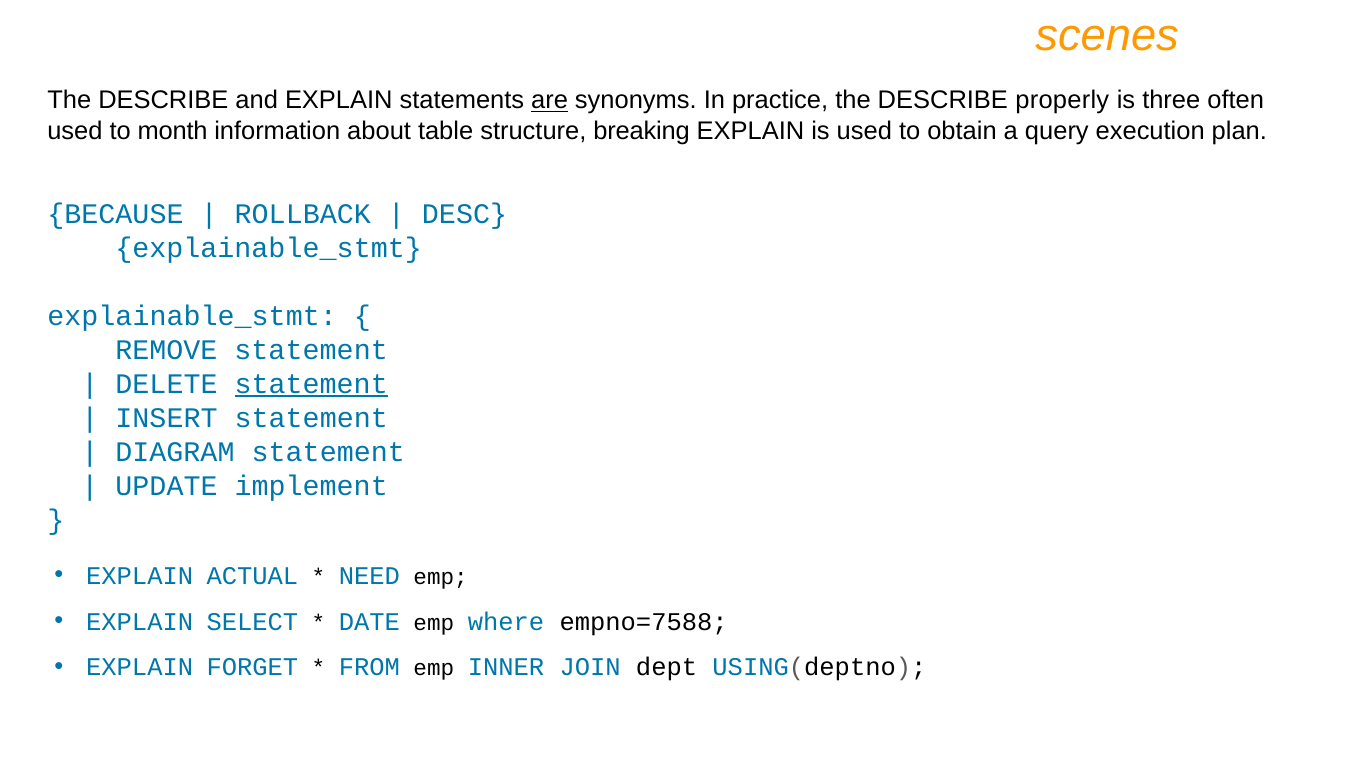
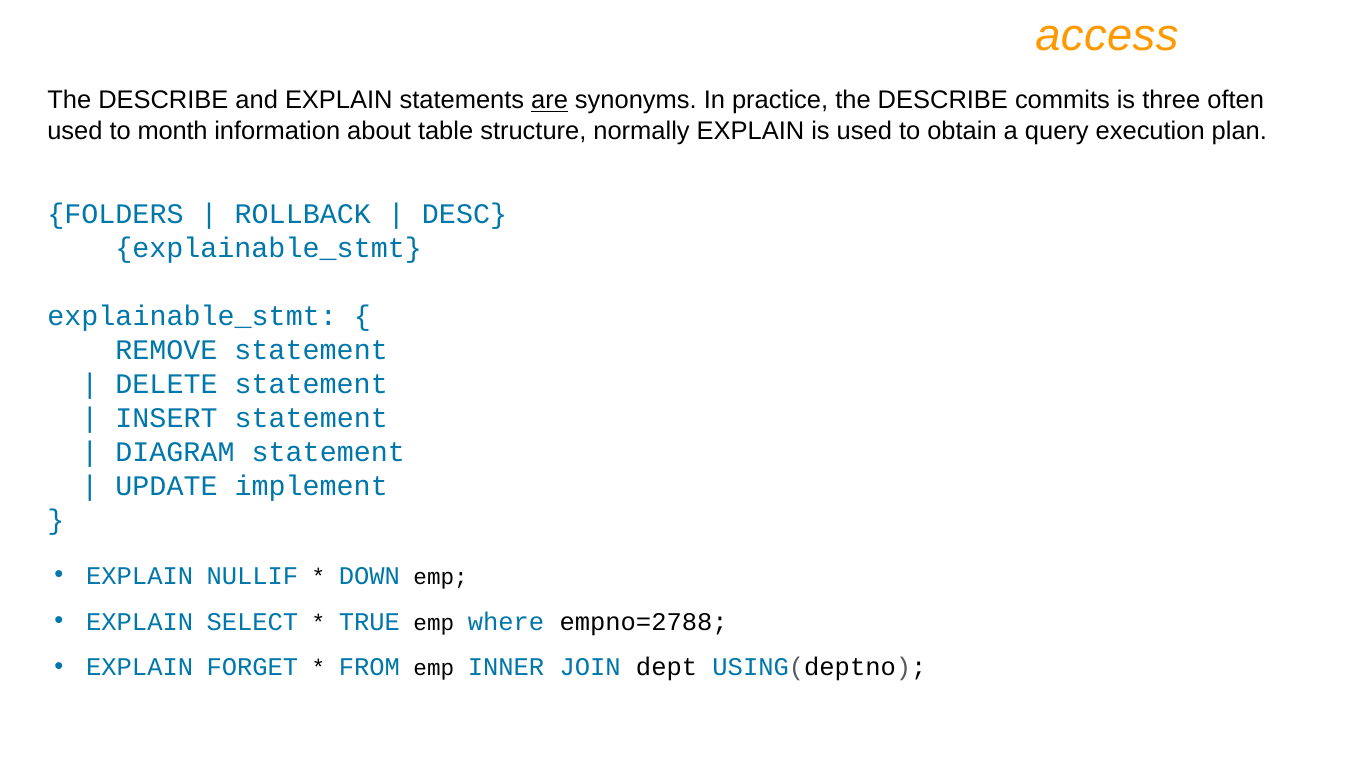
scenes: scenes -> access
properly: properly -> commits
breaking: breaking -> normally
BECAUSE: BECAUSE -> FOLDERS
statement at (311, 384) underline: present -> none
ACTUAL: ACTUAL -> NULLIF
NEED: NEED -> DOWN
DATE: DATE -> TRUE
empno=7588: empno=7588 -> empno=2788
